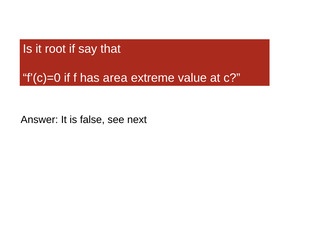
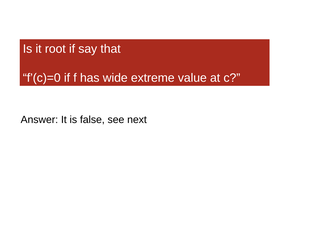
area: area -> wide
